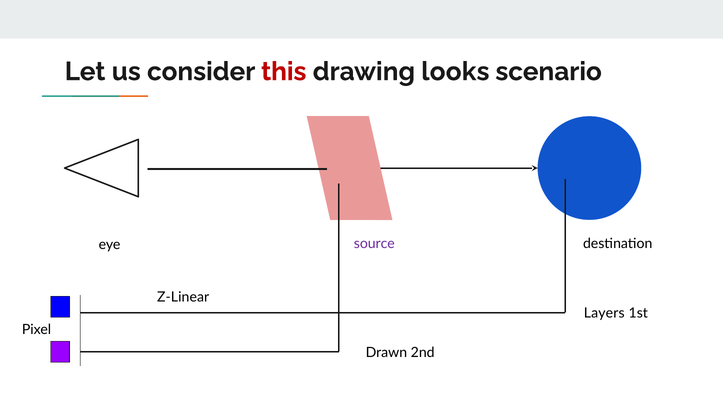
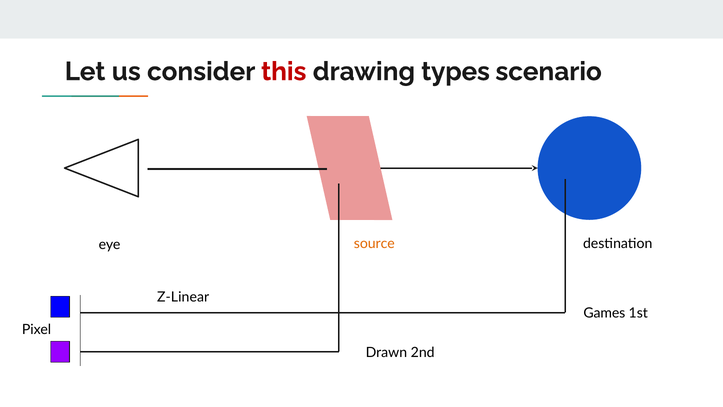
looks: looks -> types
source colour: purple -> orange
Layers: Layers -> Games
